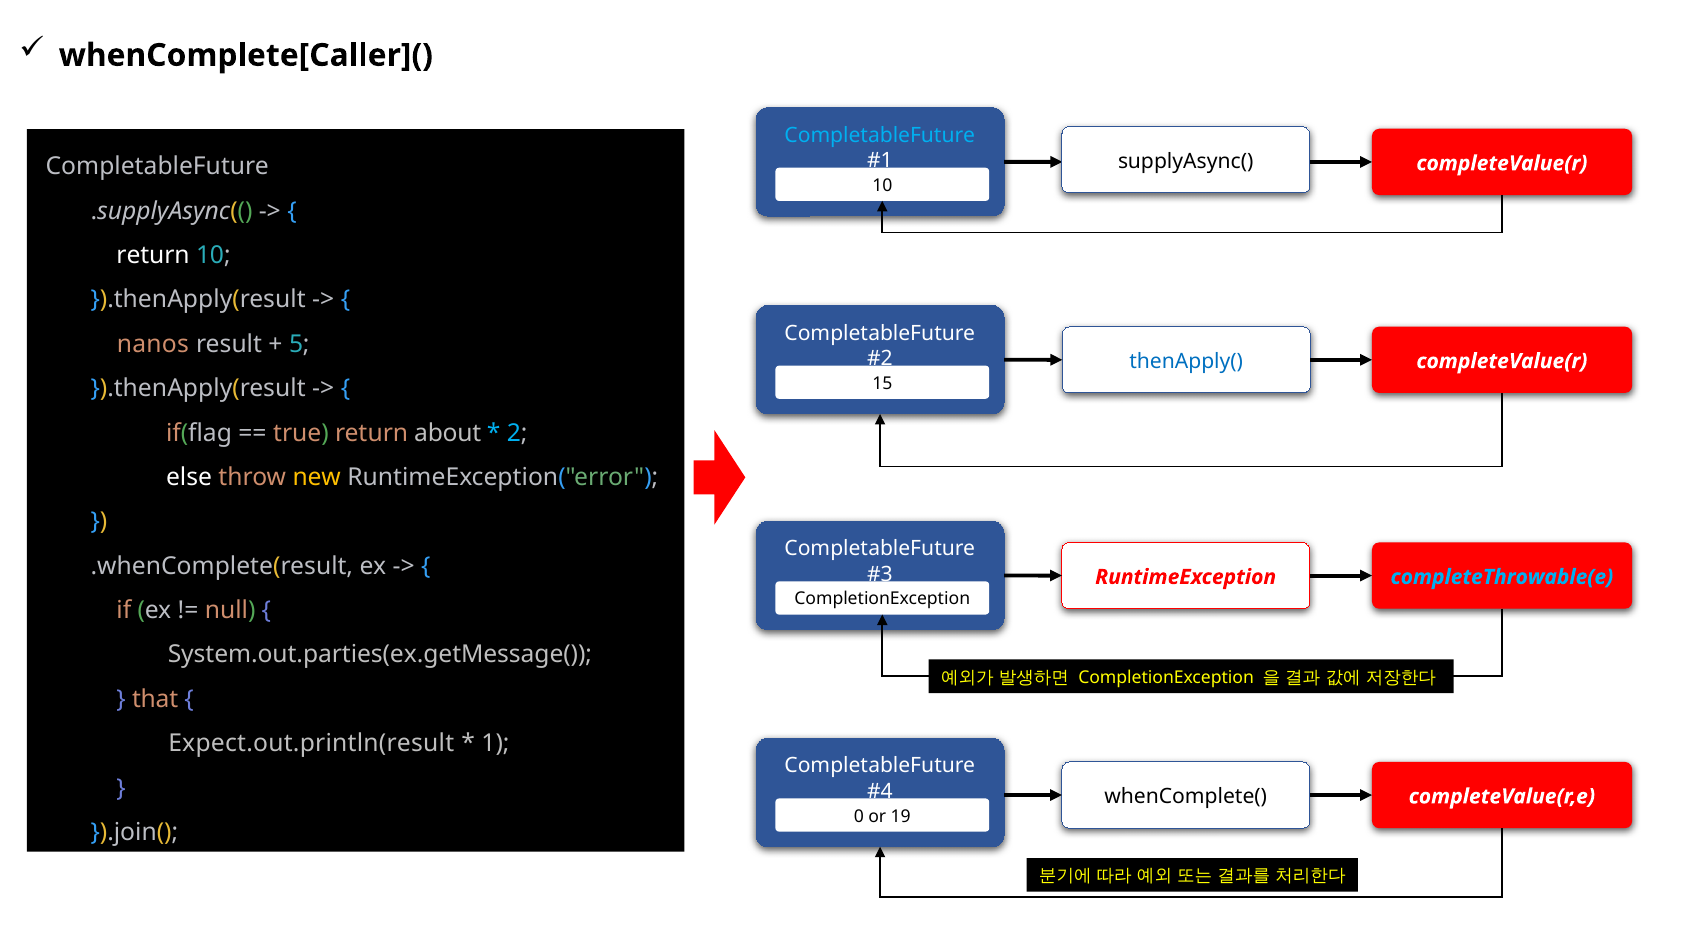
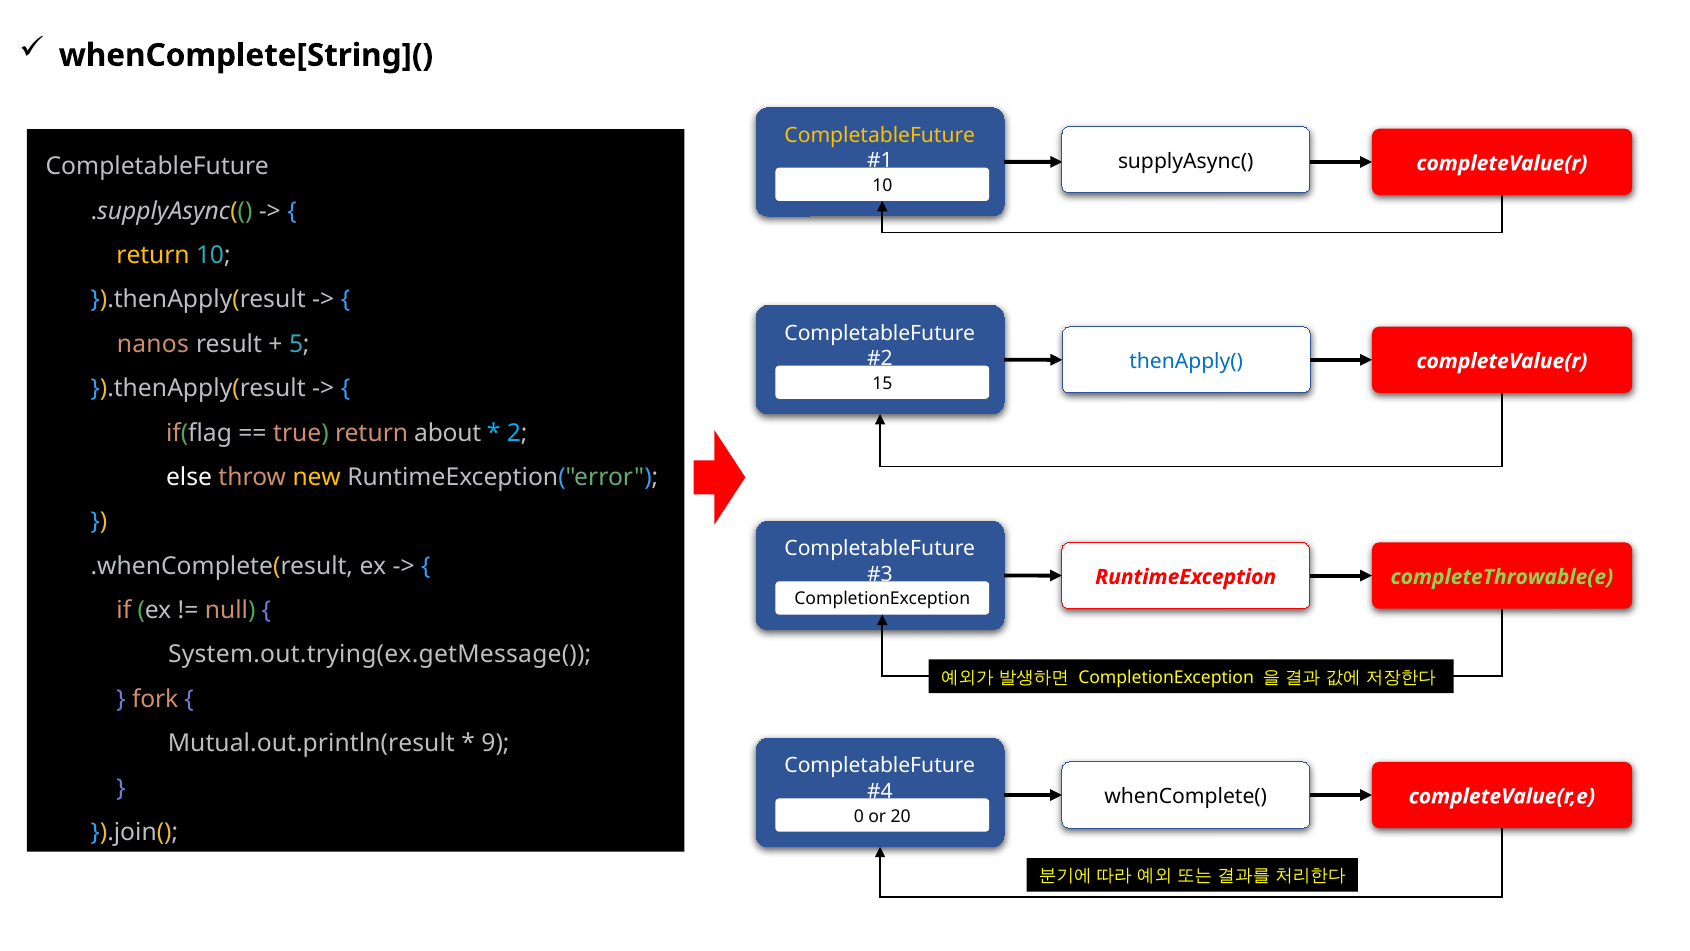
whenComplete[Caller](: whenComplete[Caller]( -> whenComplete[String](
CompletableFuture at (880, 135) colour: light blue -> yellow
return at (153, 255) colour: white -> yellow
completeThrowable(e colour: light blue -> light green
System.out.parties(ex.getMessage(: System.out.parties(ex.getMessage( -> System.out.trying(ex.getMessage(
that: that -> fork
Expect.out.println(result: Expect.out.println(result -> Mutual.out.println(result
1: 1 -> 9
19: 19 -> 20
